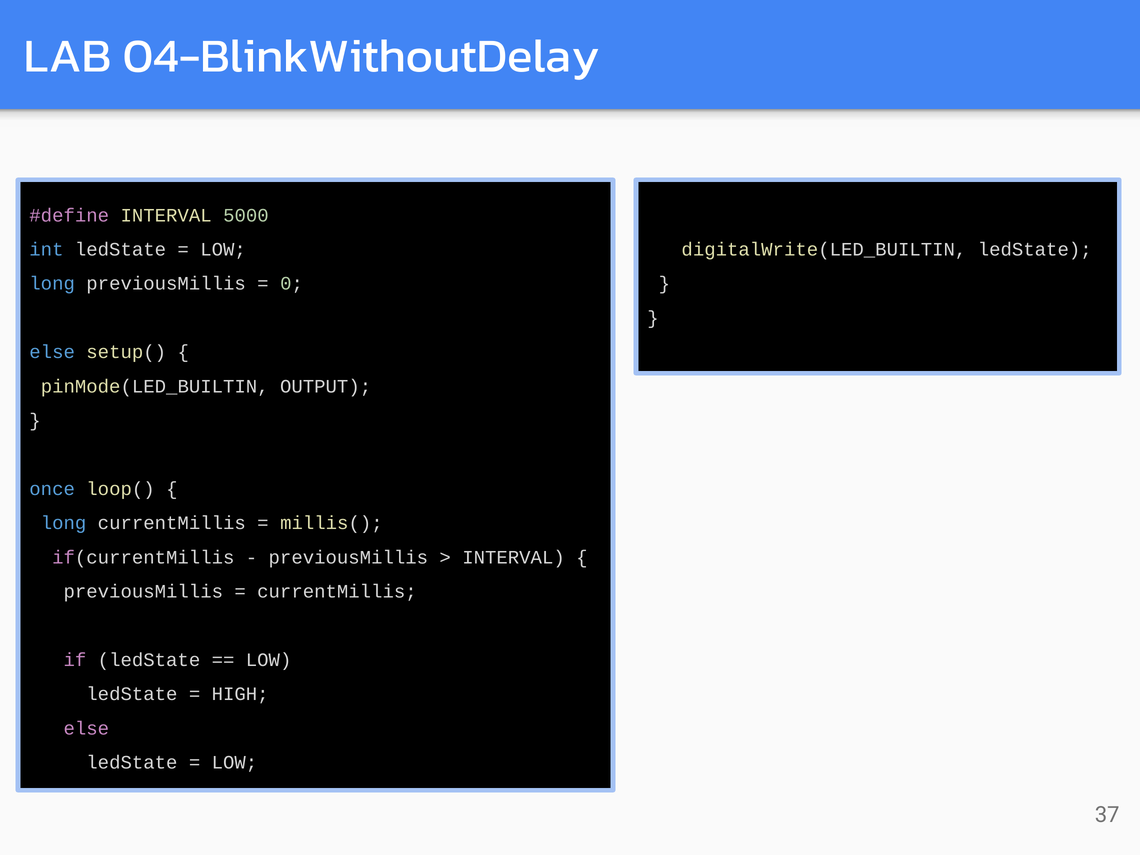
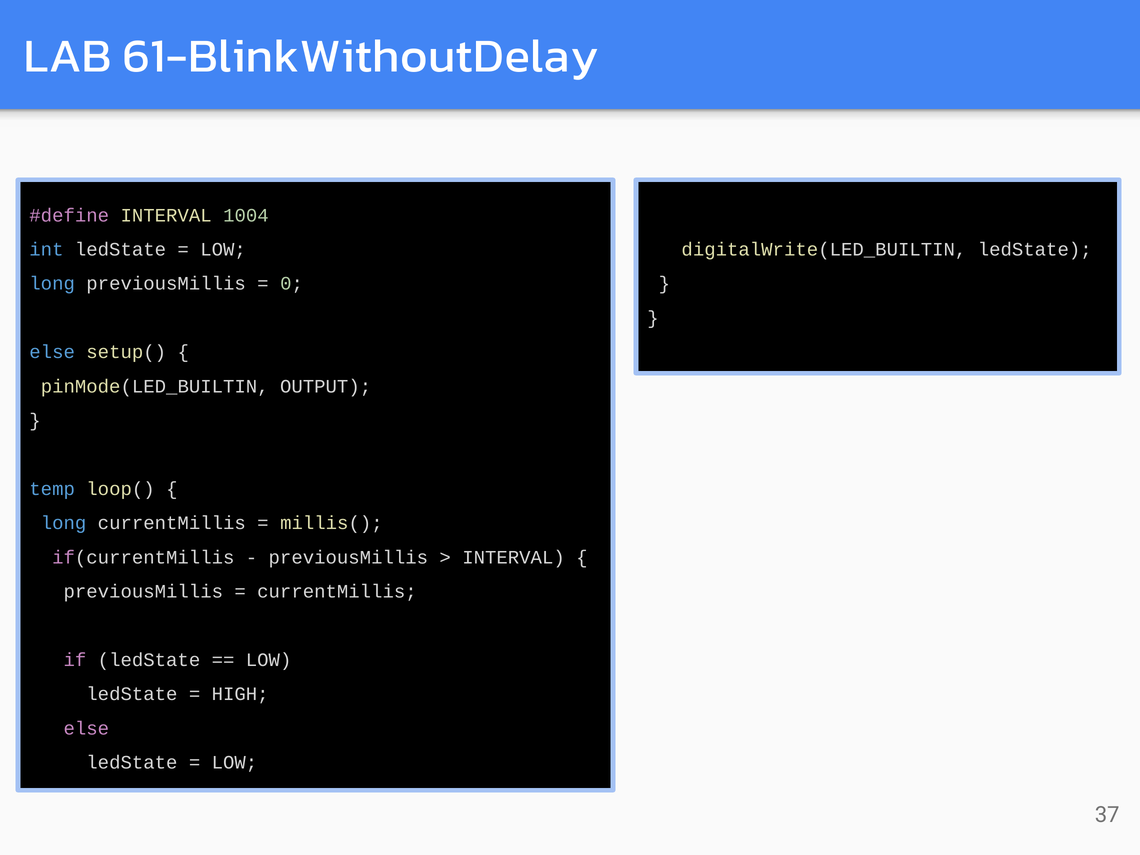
04-BlinkWithoutDelay: 04-BlinkWithoutDelay -> 61-BlinkWithoutDelay
5000: 5000 -> 1004
once: once -> temp
